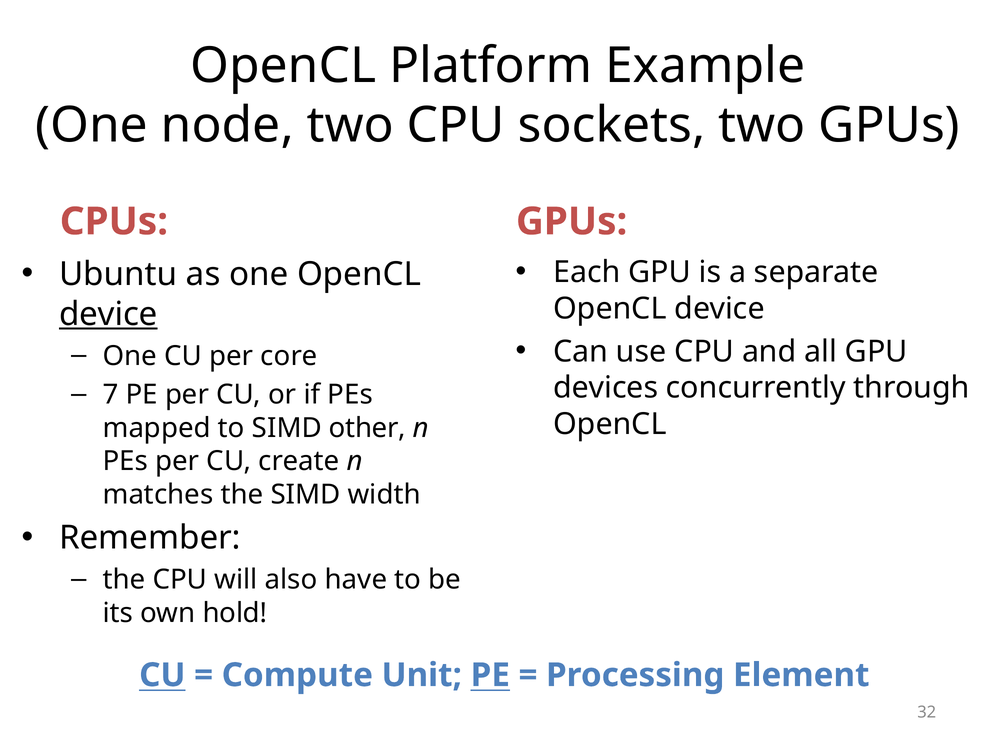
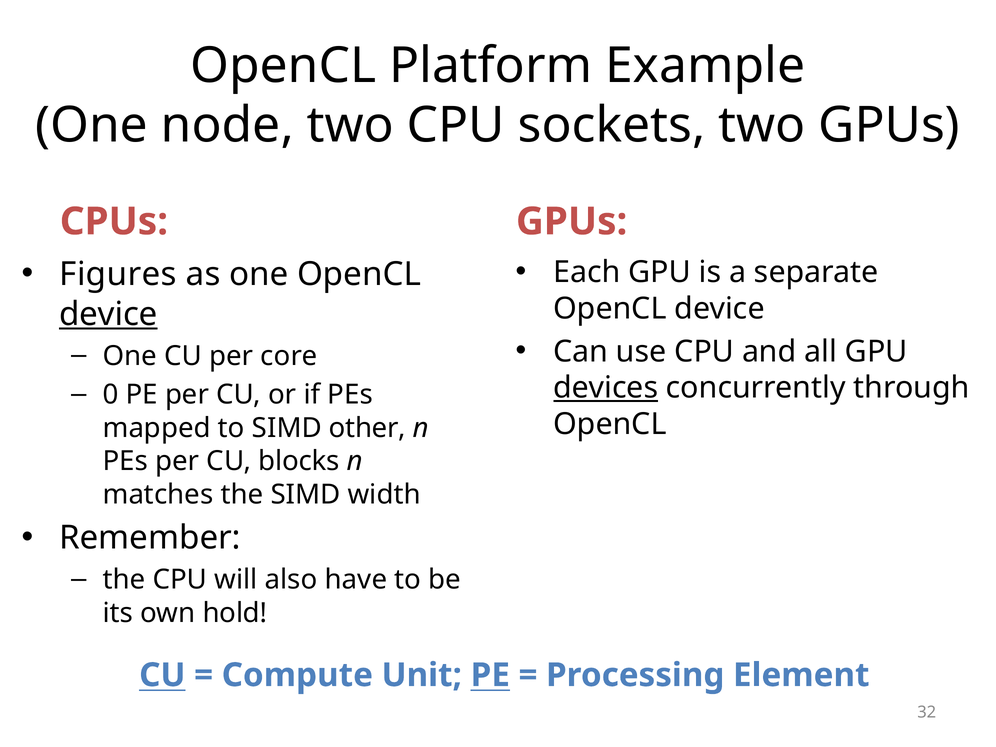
Ubuntu: Ubuntu -> Figures
devices underline: none -> present
7: 7 -> 0
create: create -> blocks
